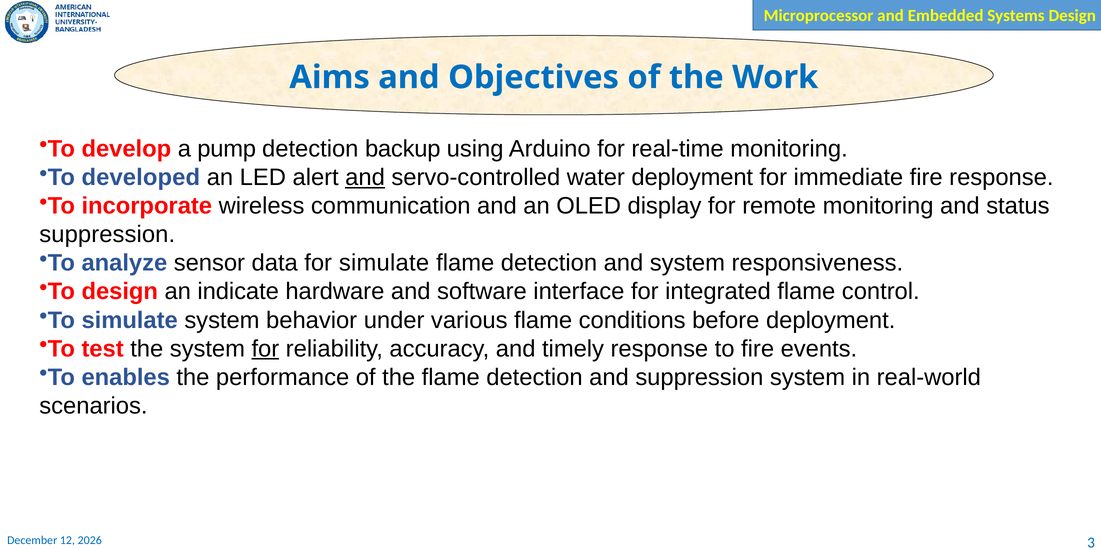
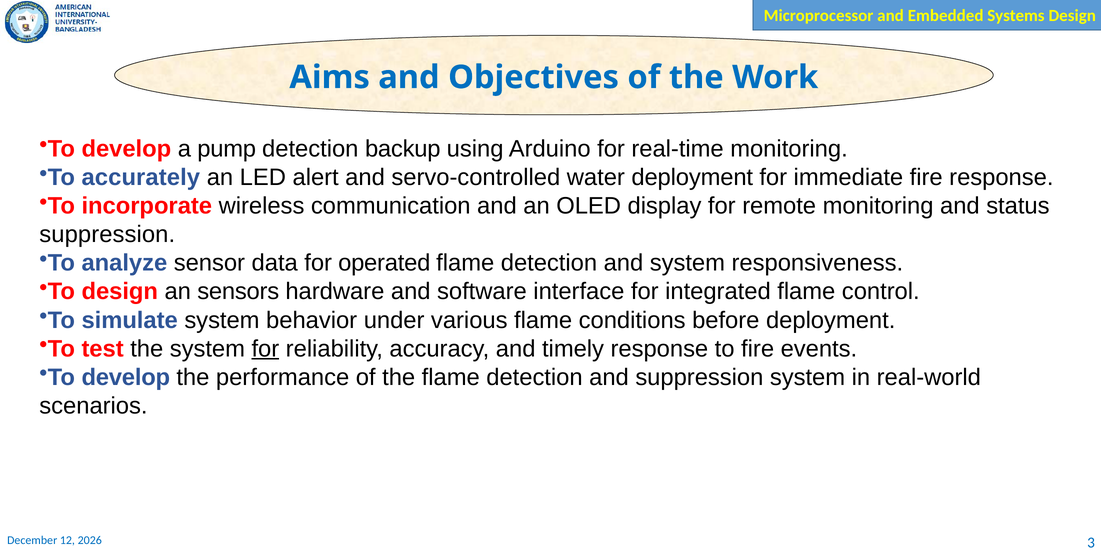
developed: developed -> accurately
and at (365, 178) underline: present -> none
for simulate: simulate -> operated
indicate: indicate -> sensors
enables at (126, 378): enables -> develop
